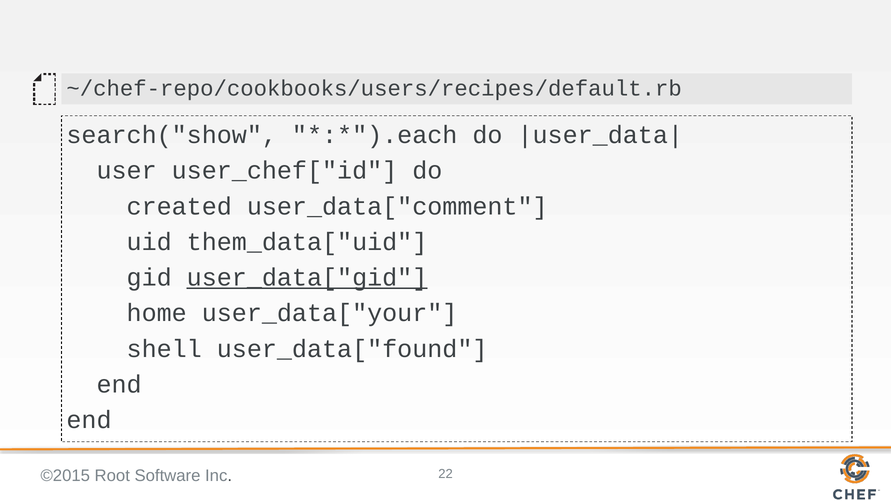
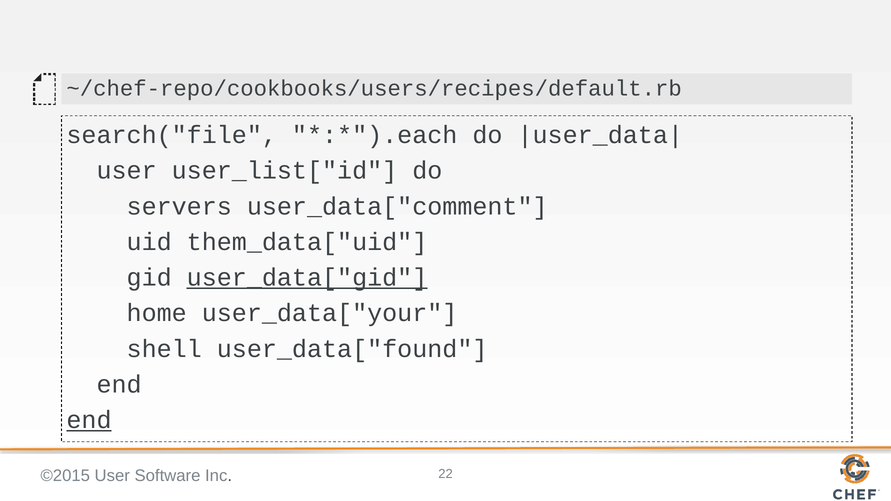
search("show: search("show -> search("file
user_chef["id: user_chef["id -> user_list["id
created: created -> servers
end at (89, 420) underline: none -> present
©2015 Root: Root -> User
